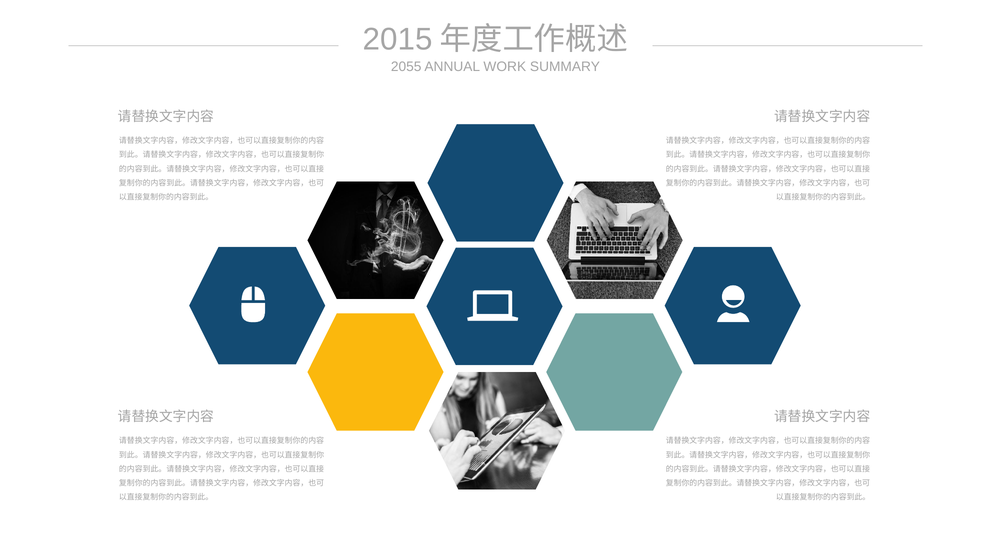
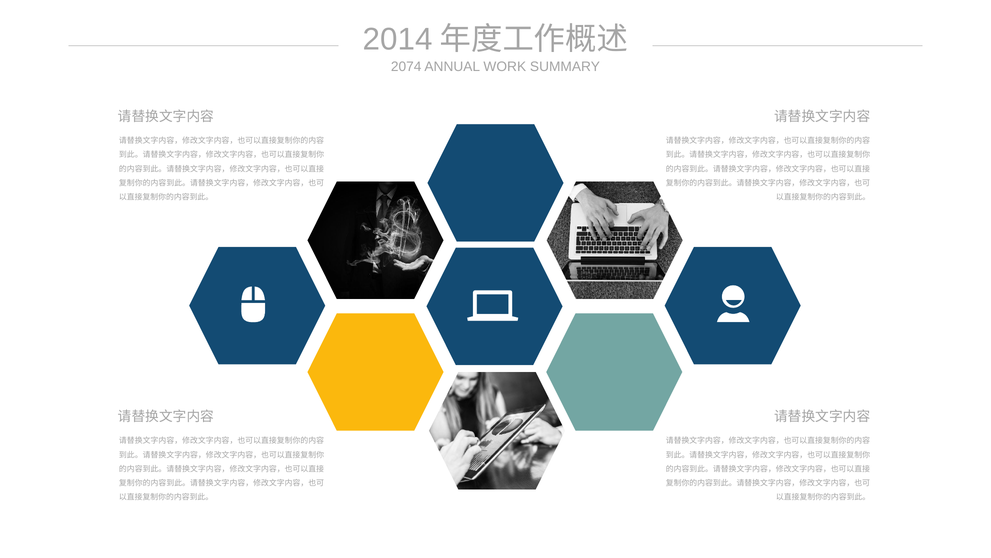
2015: 2015 -> 2014
2055: 2055 -> 2074
